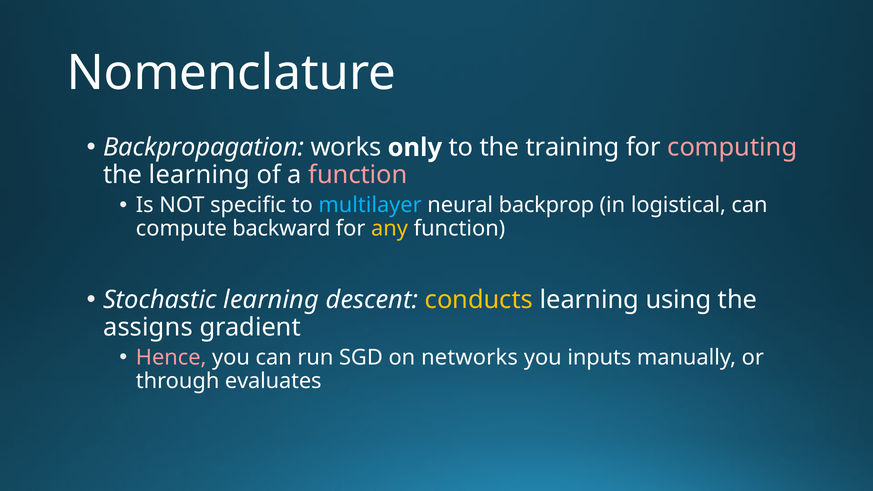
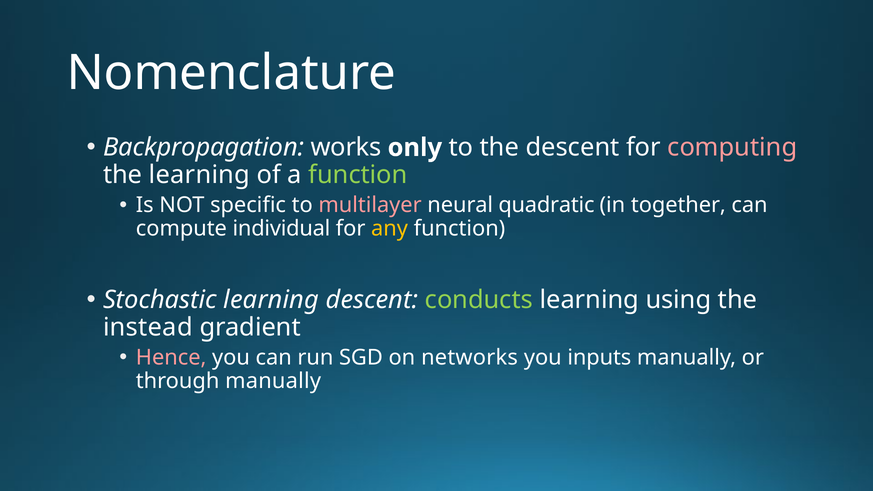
the training: training -> descent
function at (358, 175) colour: pink -> light green
multilayer colour: light blue -> pink
backprop: backprop -> quadratic
logistical: logistical -> together
backward: backward -> individual
conducts colour: yellow -> light green
assigns: assigns -> instead
through evaluates: evaluates -> manually
